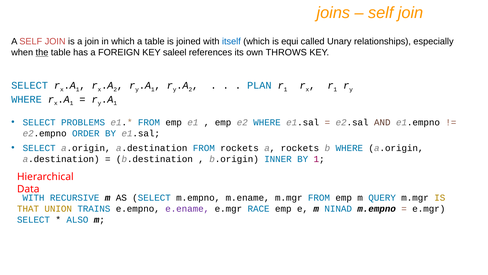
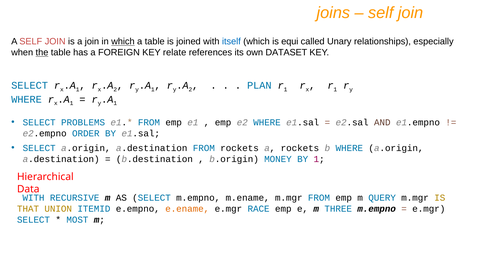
which at (123, 41) underline: none -> present
saleel: saleel -> relate
THROWS: THROWS -> DATASET
INNER: INNER -> MONEY
TRAINS: TRAINS -> ITEMID
e.ename colour: purple -> orange
NINAD: NINAD -> THREE
ALSO: ALSO -> MOST
